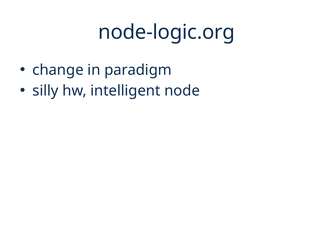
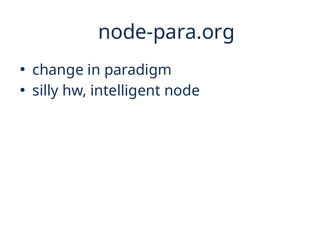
node-logic.org: node-logic.org -> node-para.org
